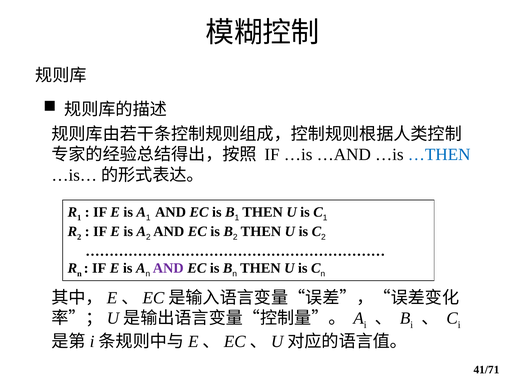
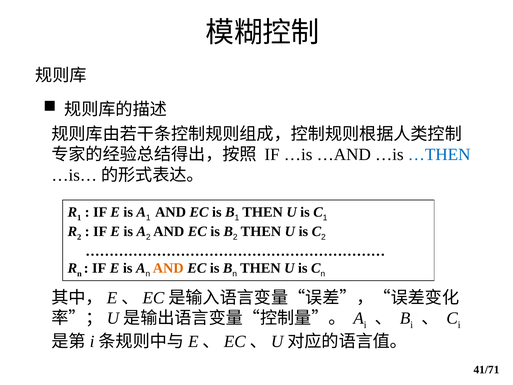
AND at (168, 268) colour: purple -> orange
